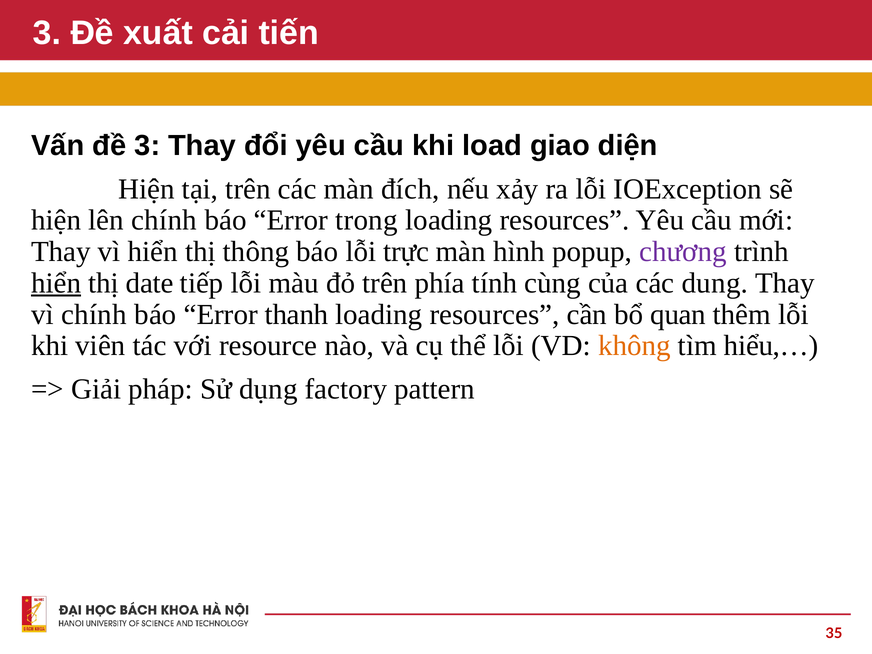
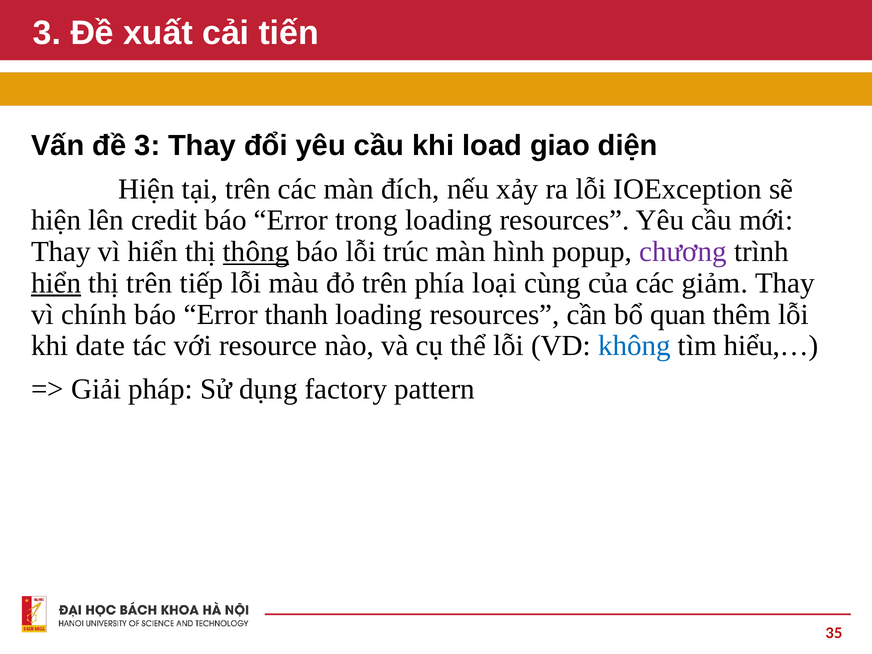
lên chính: chính -> credit
thông underline: none -> present
trực: trực -> trúc
thị date: date -> trên
tính: tính -> loại
dung: dung -> giảm
viên: viên -> date
không colour: orange -> blue
